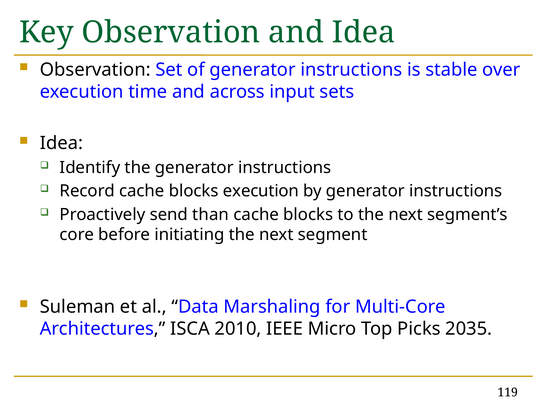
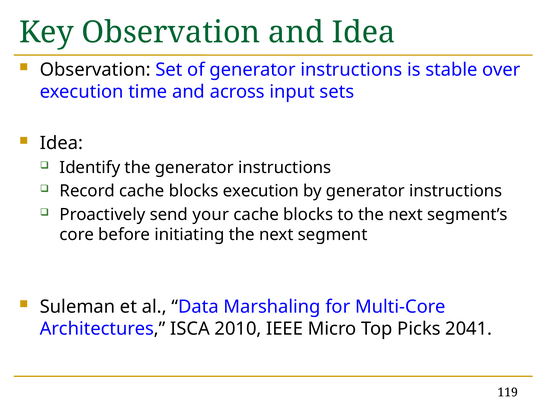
than: than -> your
2035: 2035 -> 2041
